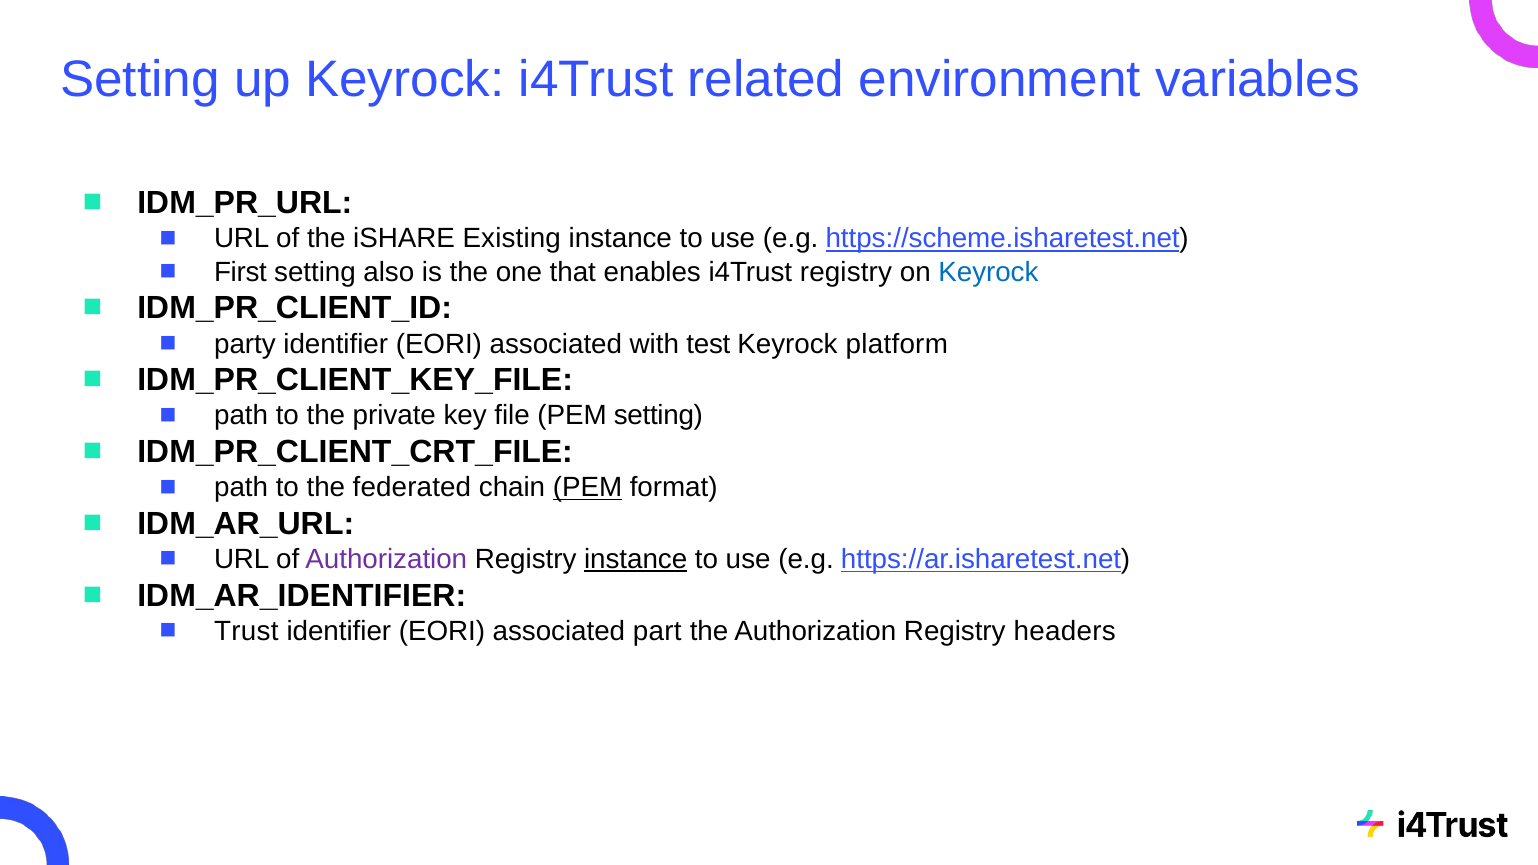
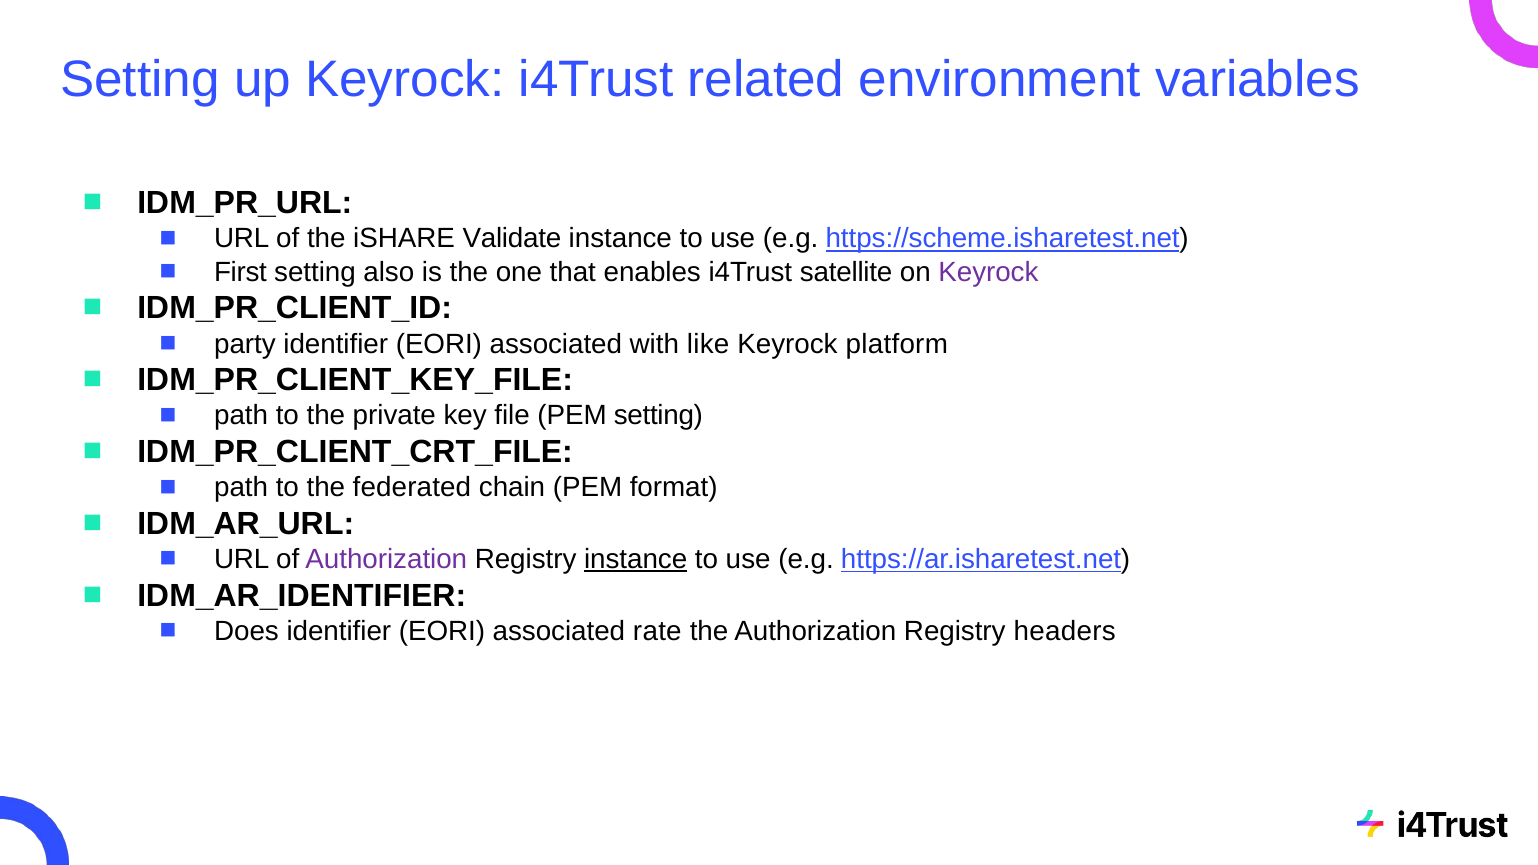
Existing: Existing -> Validate
i4Trust registry: registry -> satellite
Keyrock at (988, 272) colour: blue -> purple
test: test -> like
PEM at (587, 488) underline: present -> none
Trust: Trust -> Does
part: part -> rate
